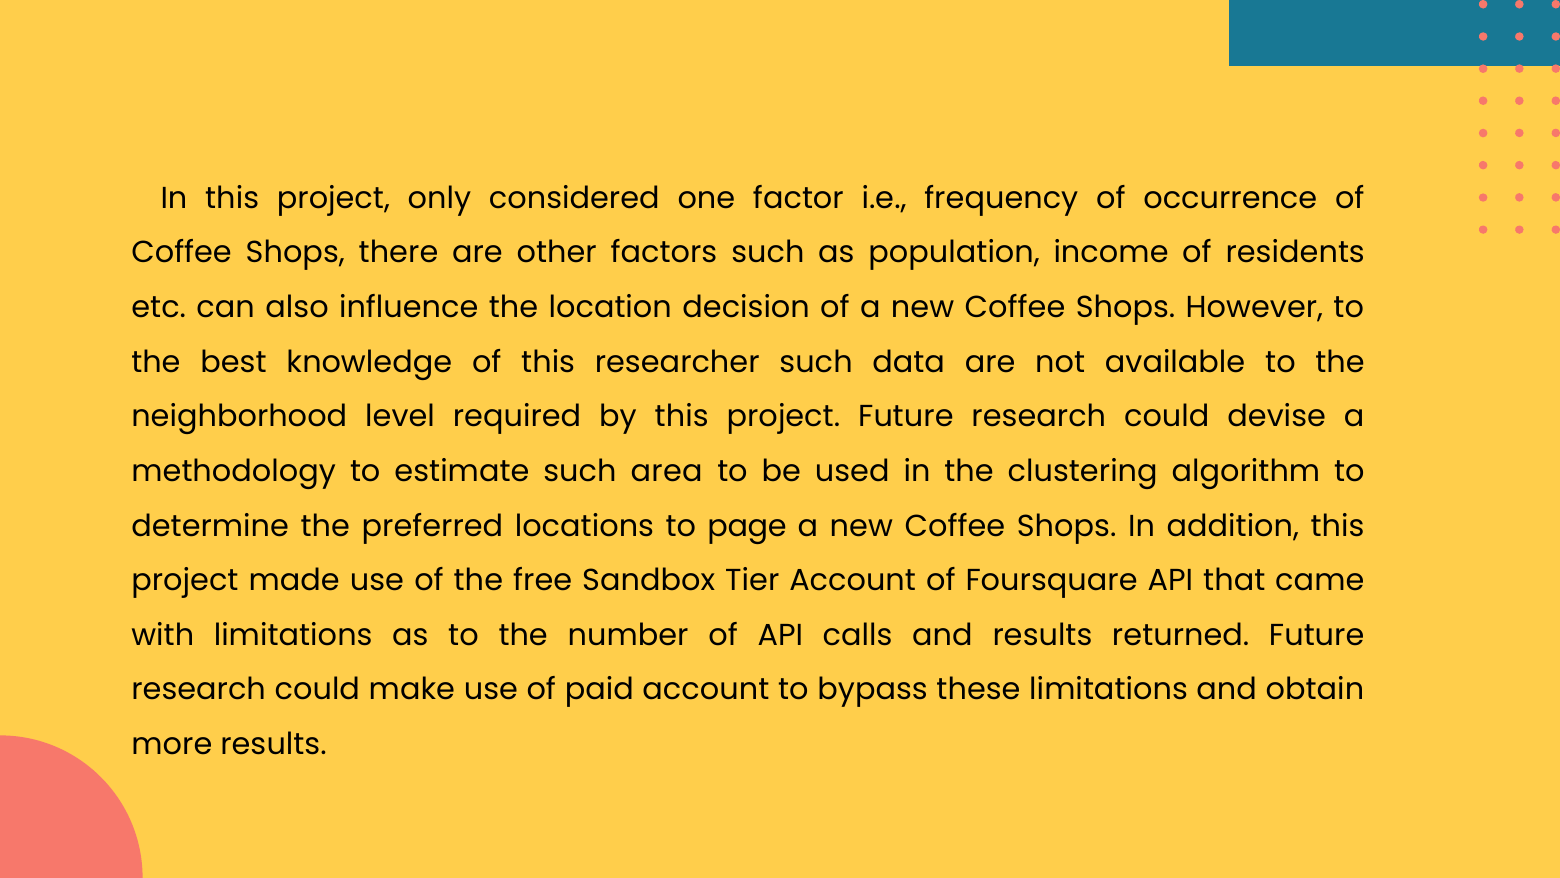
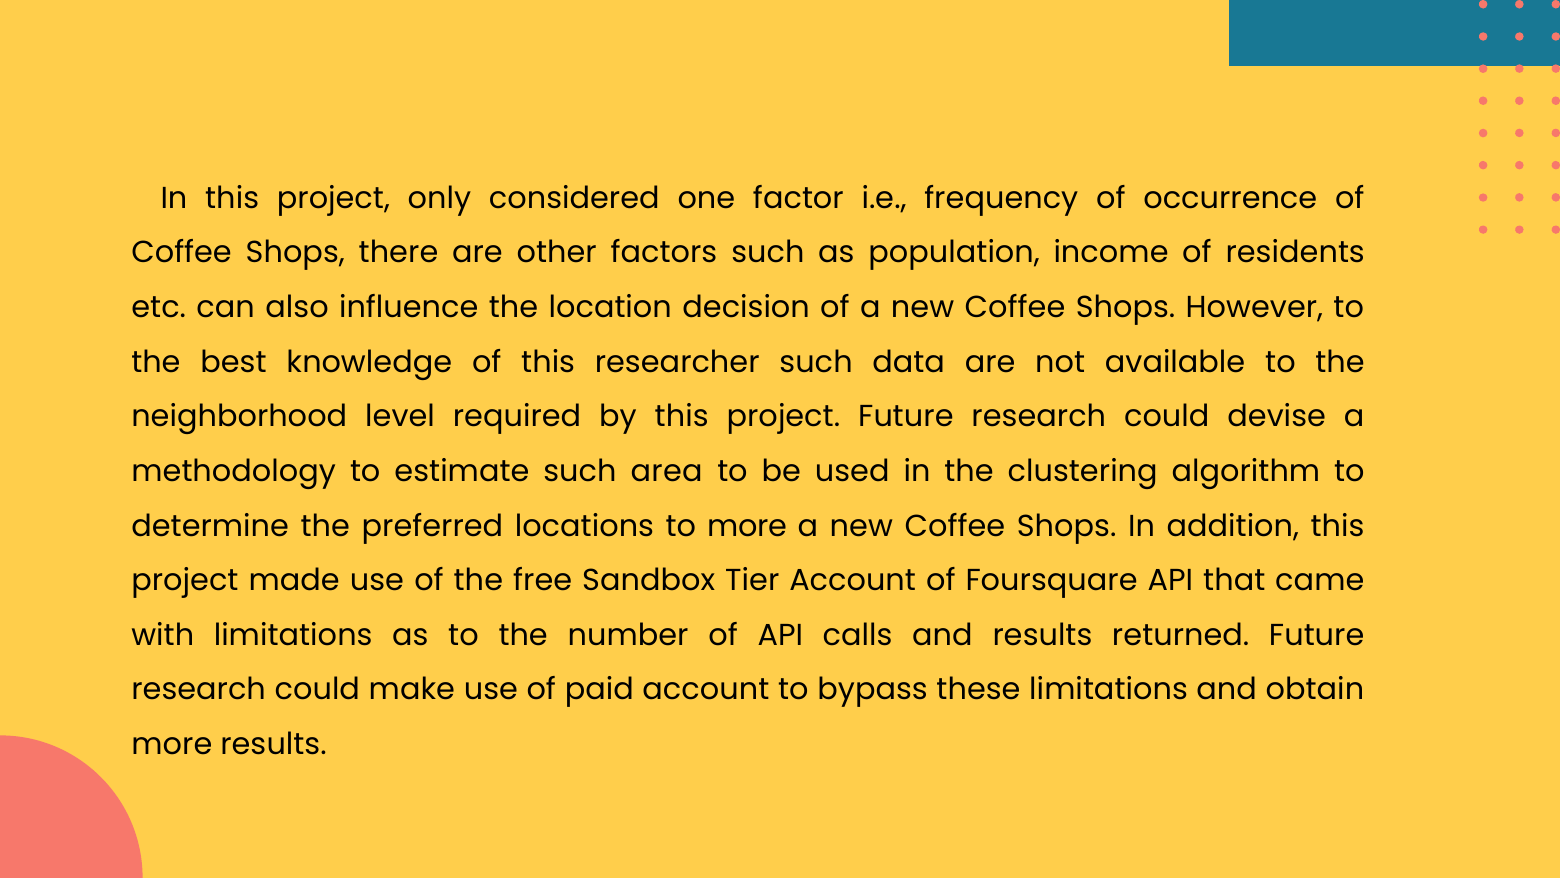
to page: page -> more
